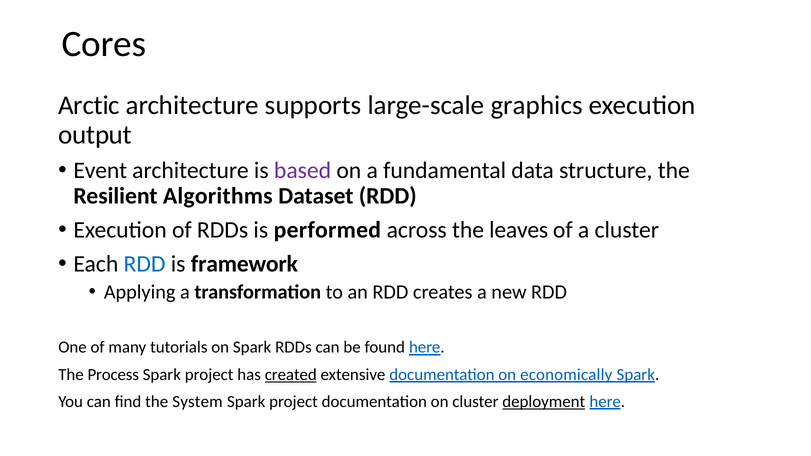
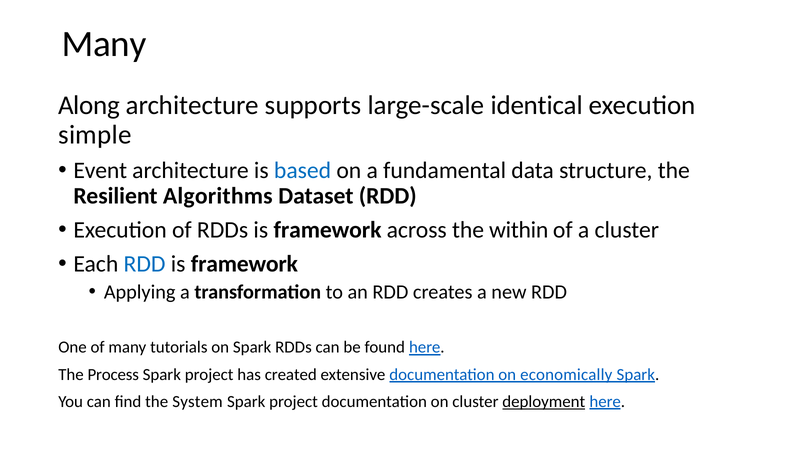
Cores at (104, 44): Cores -> Many
Arctic: Arctic -> Along
graphics: graphics -> identical
output: output -> simple
based colour: purple -> blue
RDDs is performed: performed -> framework
leaves: leaves -> within
created underline: present -> none
